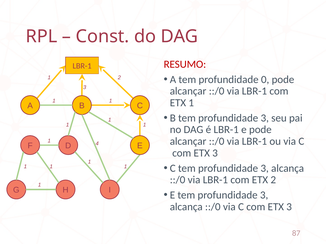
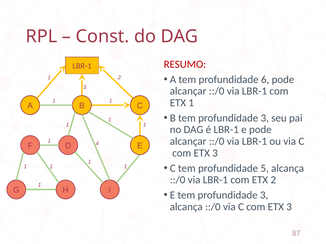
0: 0 -> 6
C tem profundidade 3: 3 -> 5
